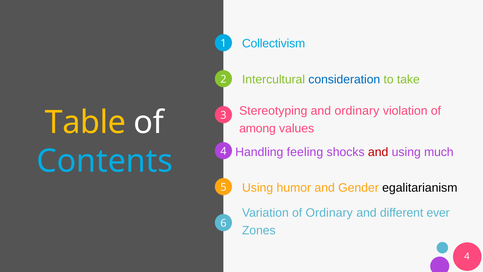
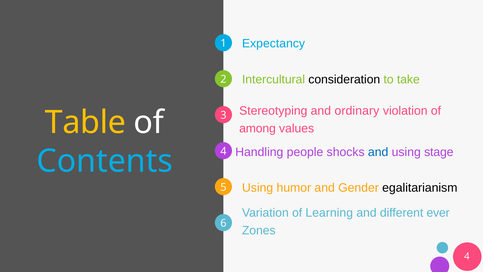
Collectivism: Collectivism -> Expectancy
consideration colour: blue -> black
feeling: feeling -> people
and at (378, 152) colour: red -> blue
much: much -> stage
of Ordinary: Ordinary -> Learning
